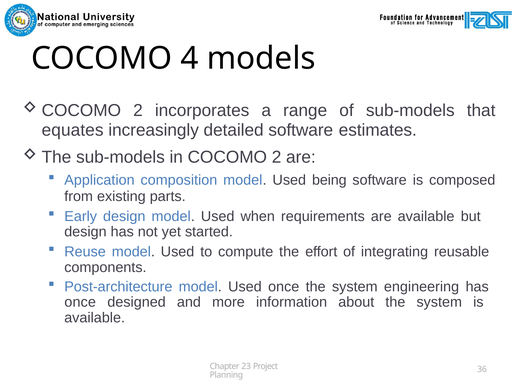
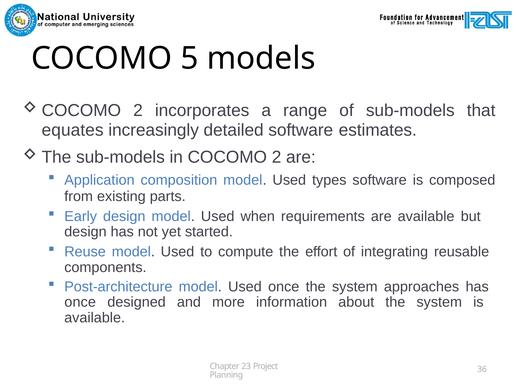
4: 4 -> 5
being: being -> types
engineering: engineering -> approaches
